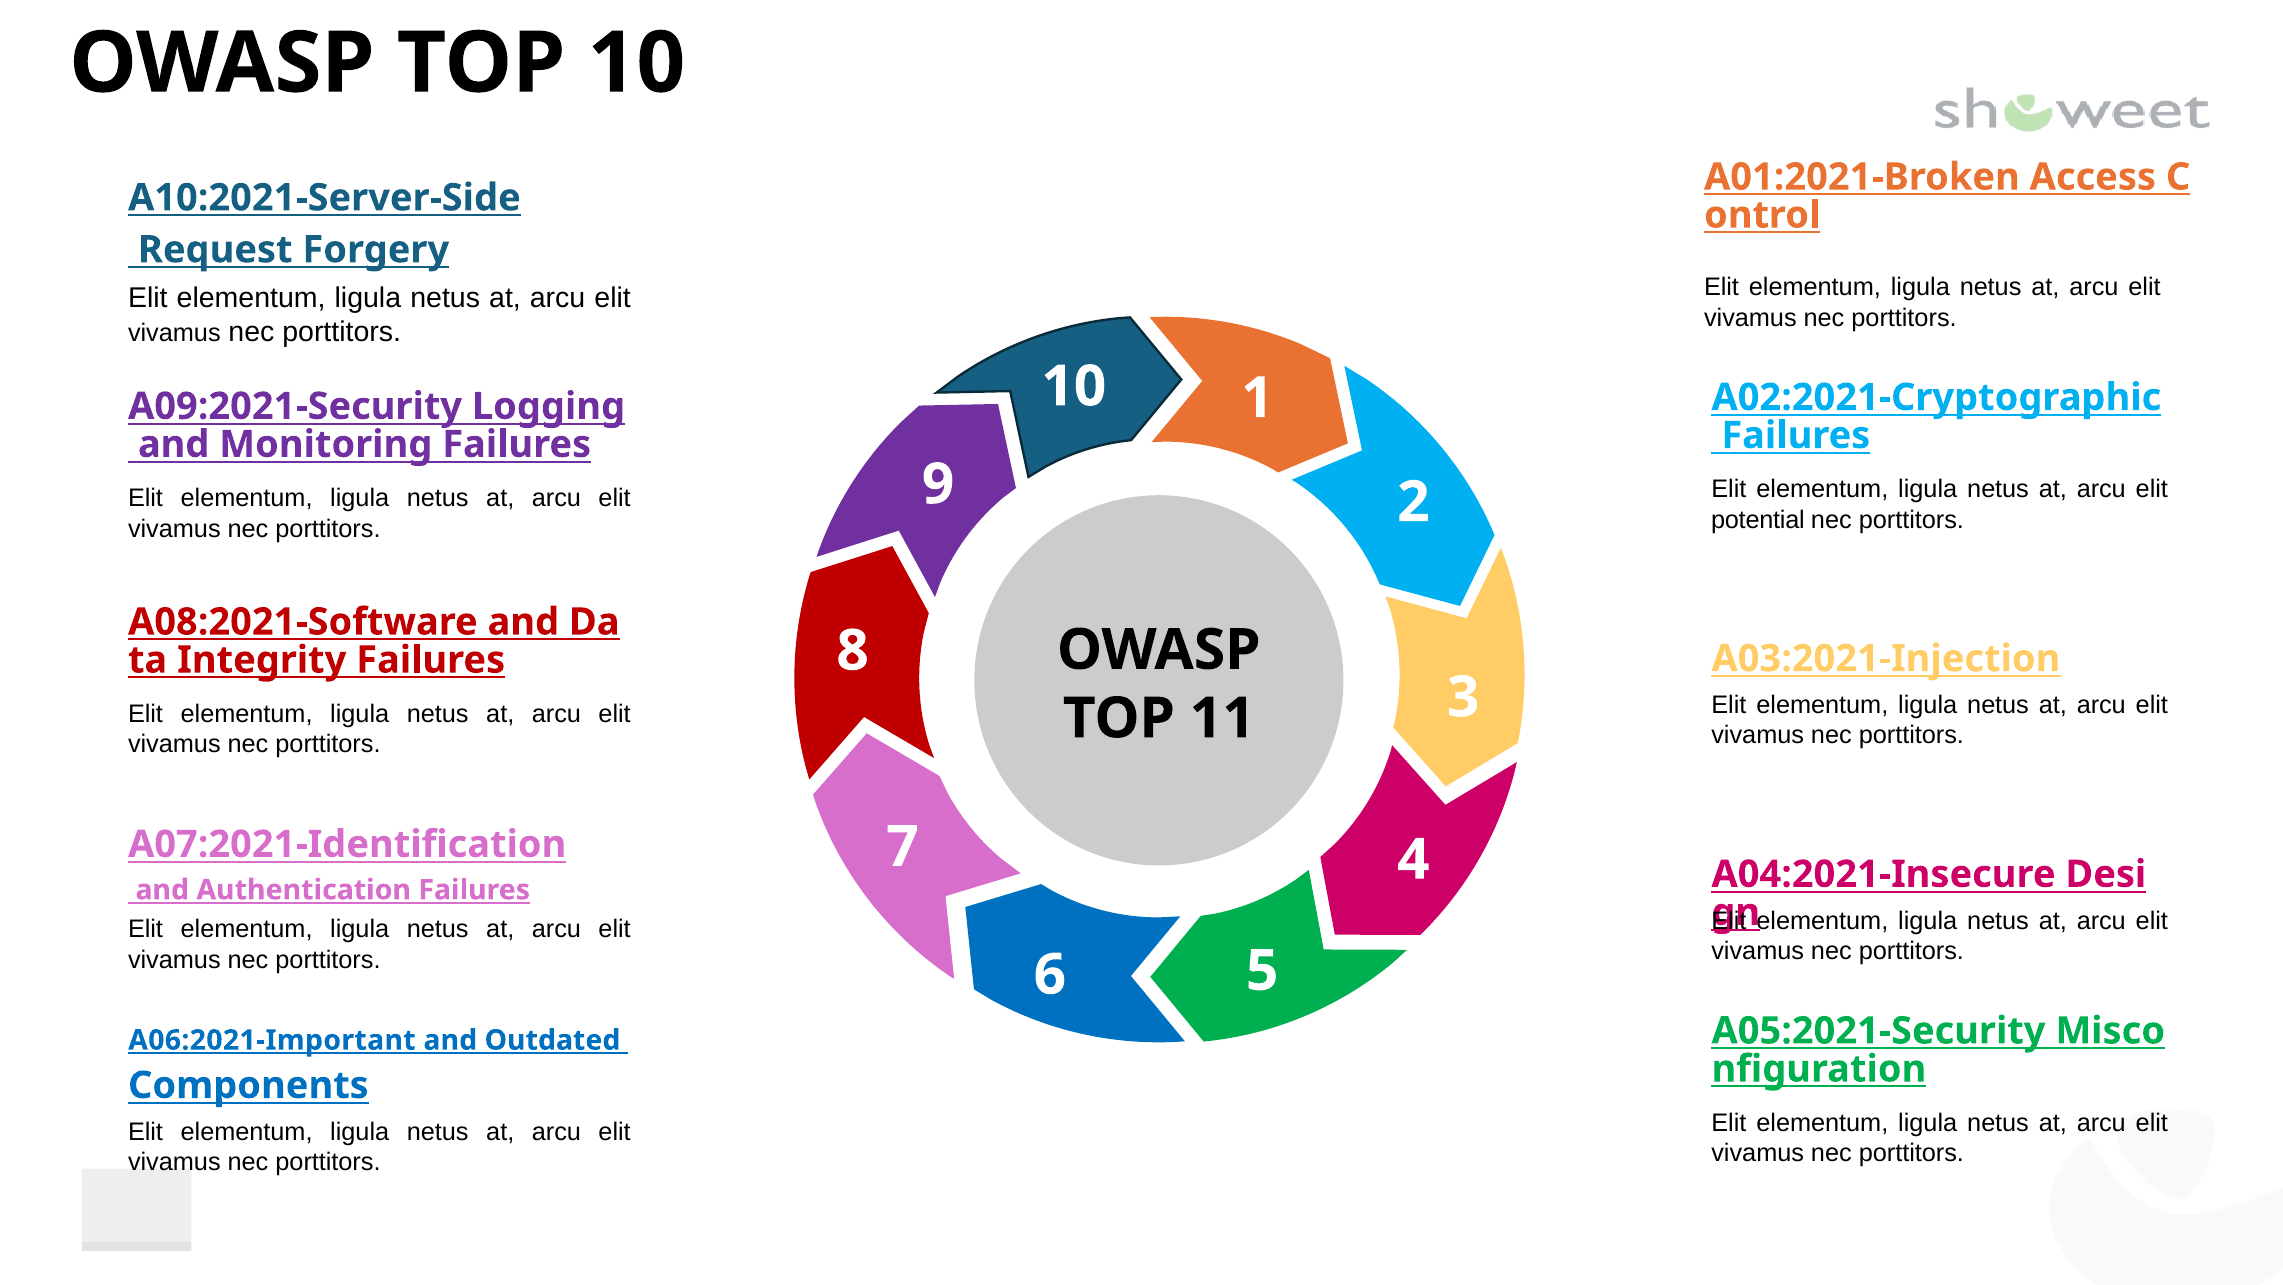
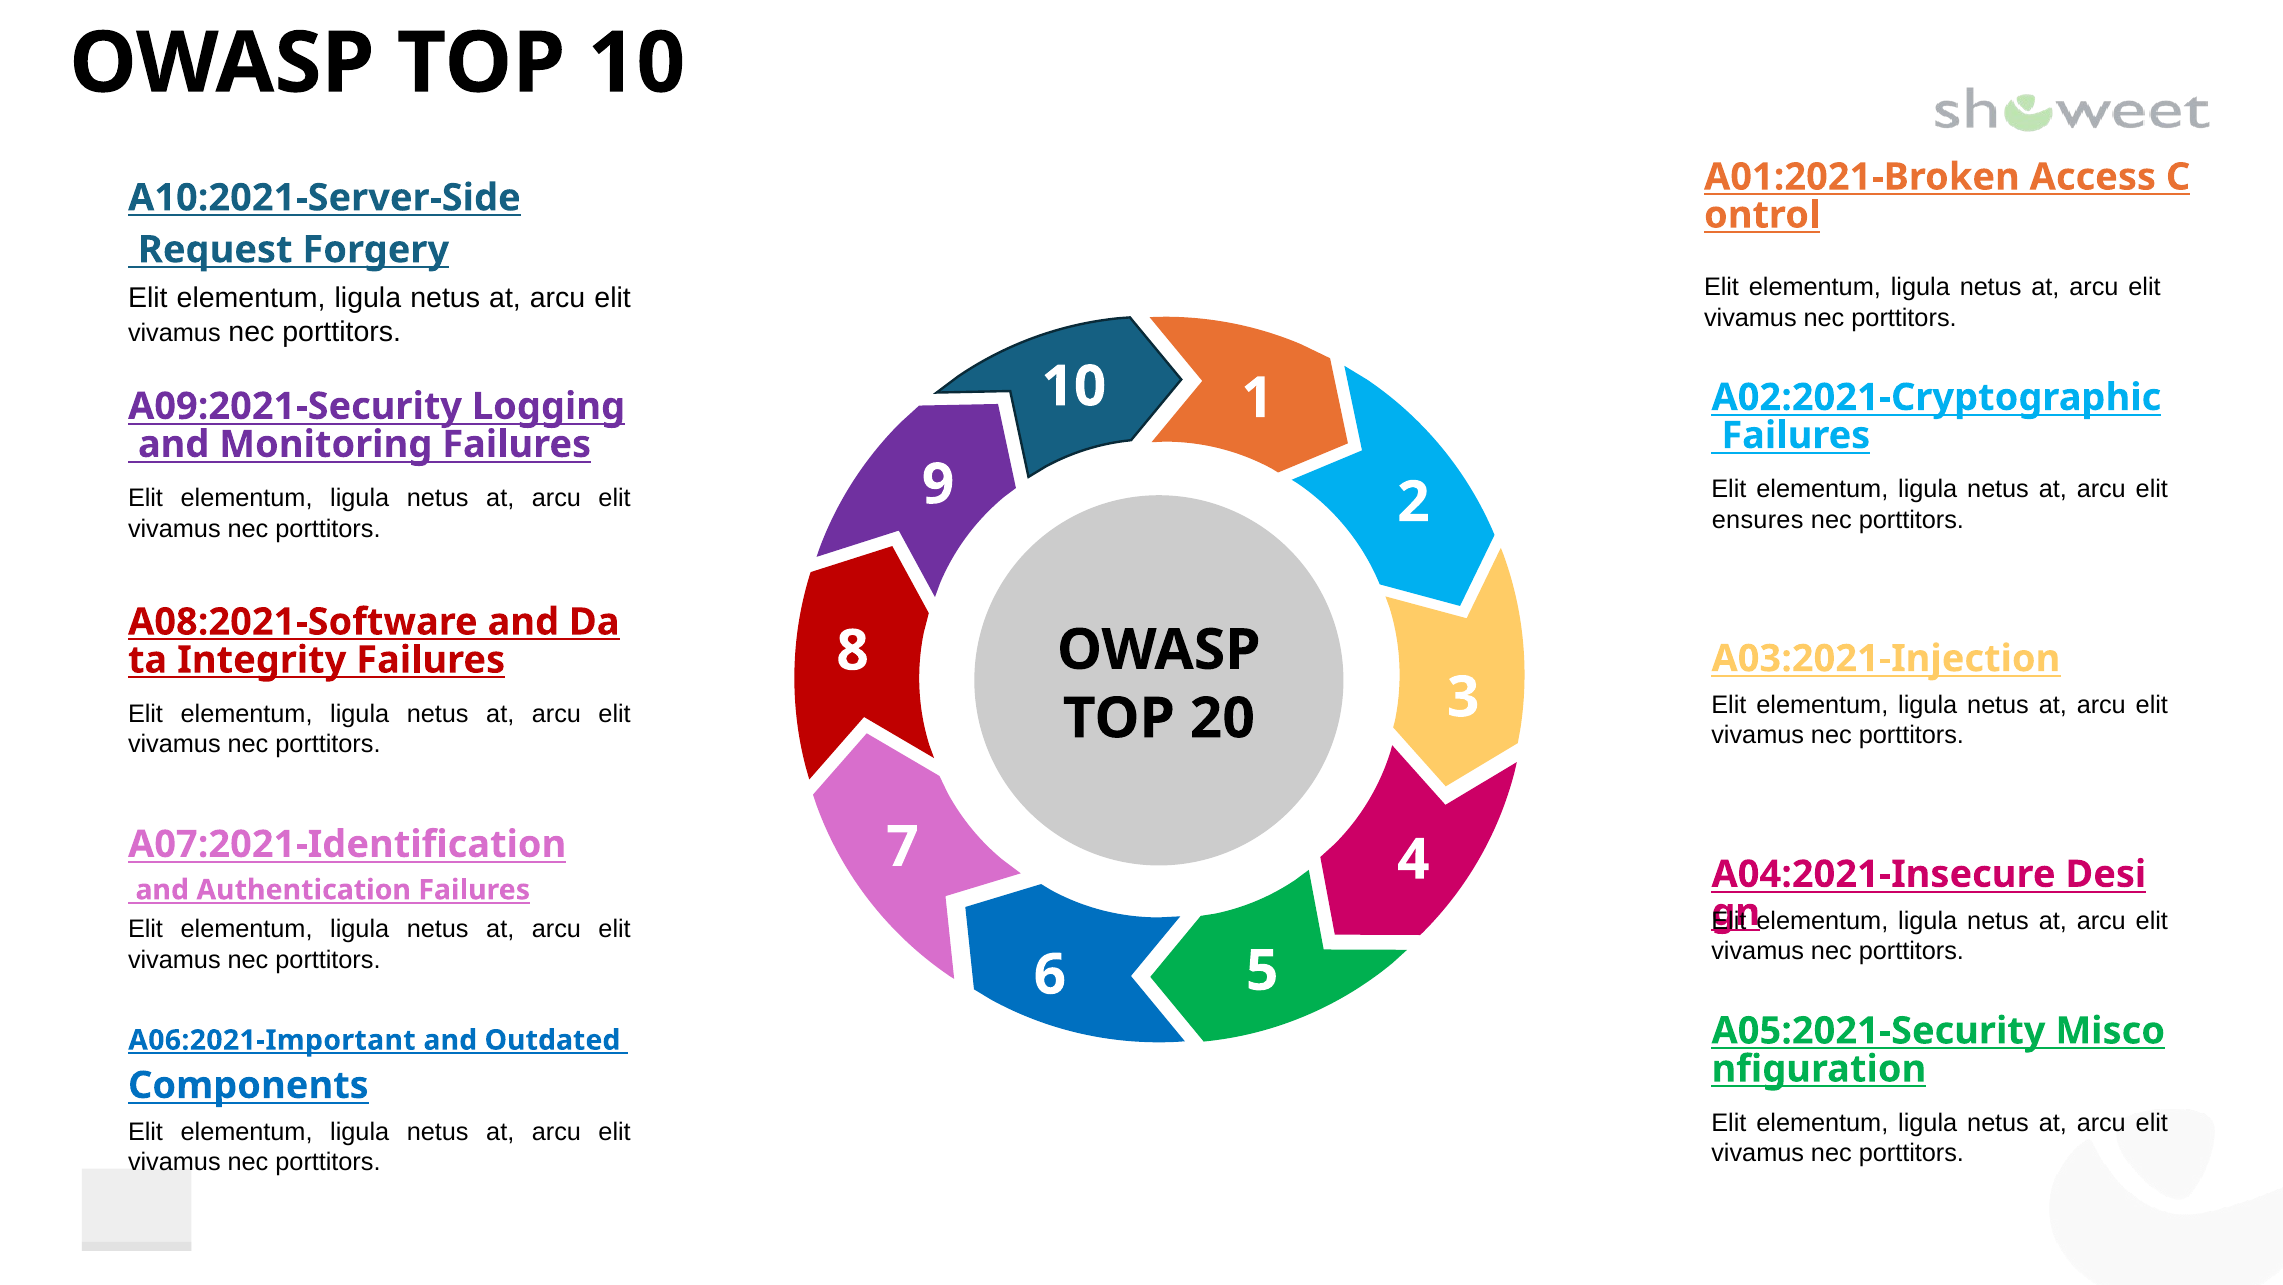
potential: potential -> ensures
11: 11 -> 20
